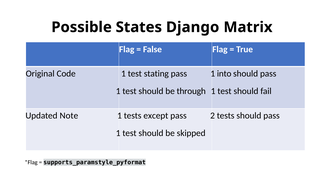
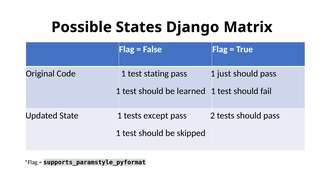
into: into -> just
through: through -> learned
Note: Note -> State
